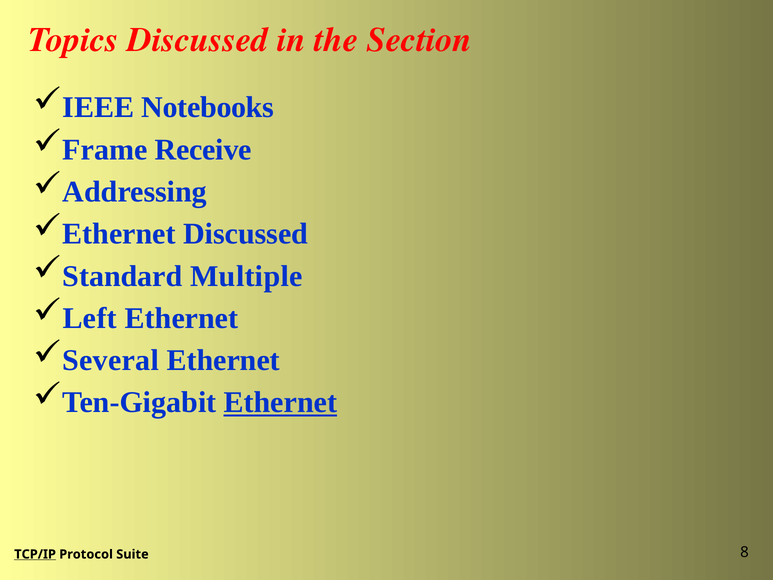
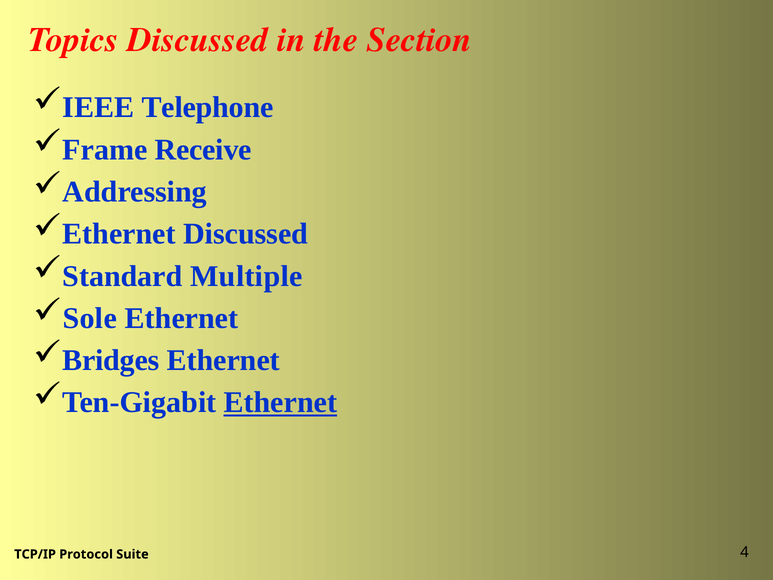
Notebooks: Notebooks -> Telephone
Left: Left -> Sole
Several: Several -> Bridges
TCP/IP underline: present -> none
8: 8 -> 4
